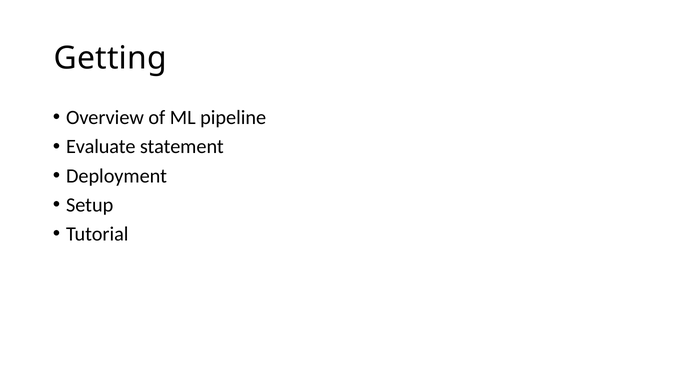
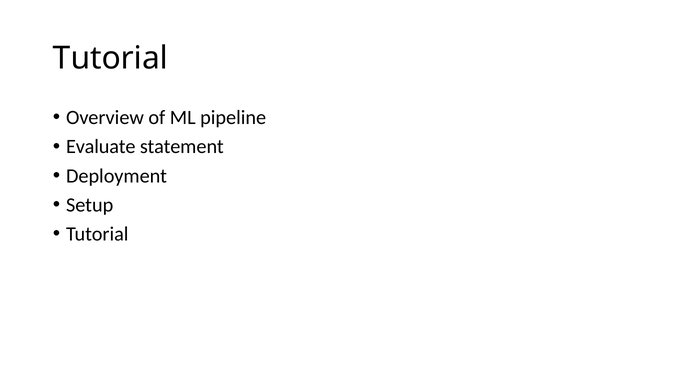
Getting at (110, 58): Getting -> Tutorial
